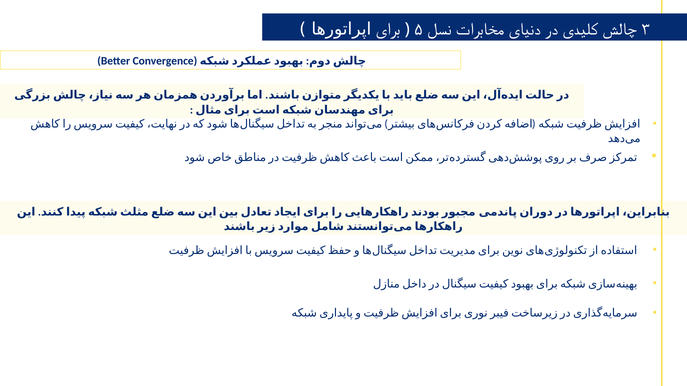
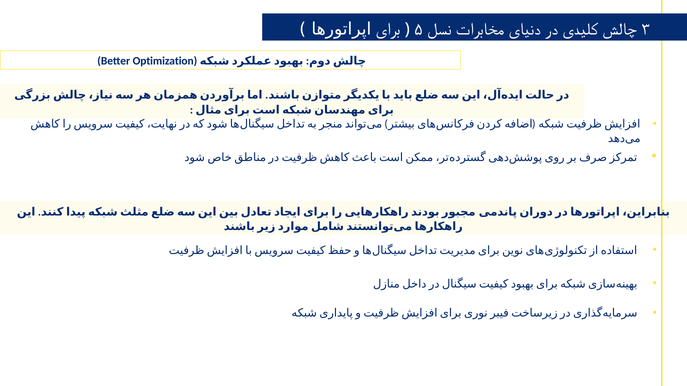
Convergence: Convergence -> Optimization
